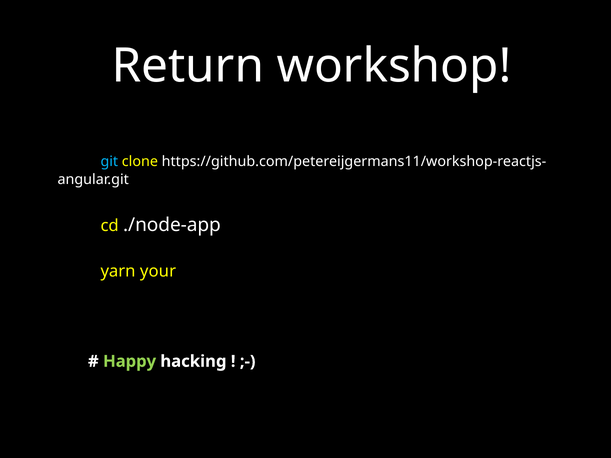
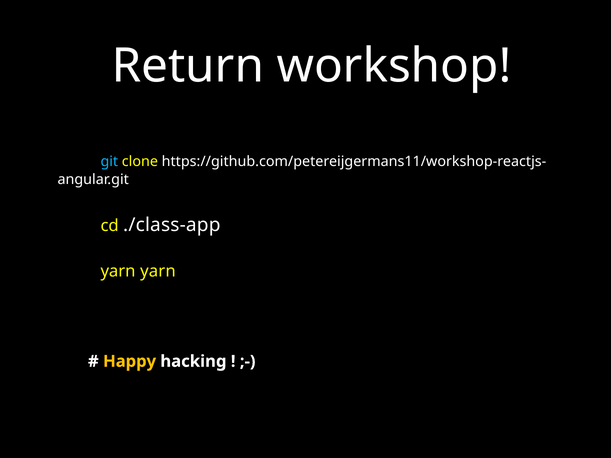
./node-app: ./node-app -> ./class-app
yarn your: your -> yarn
Happy colour: light green -> yellow
